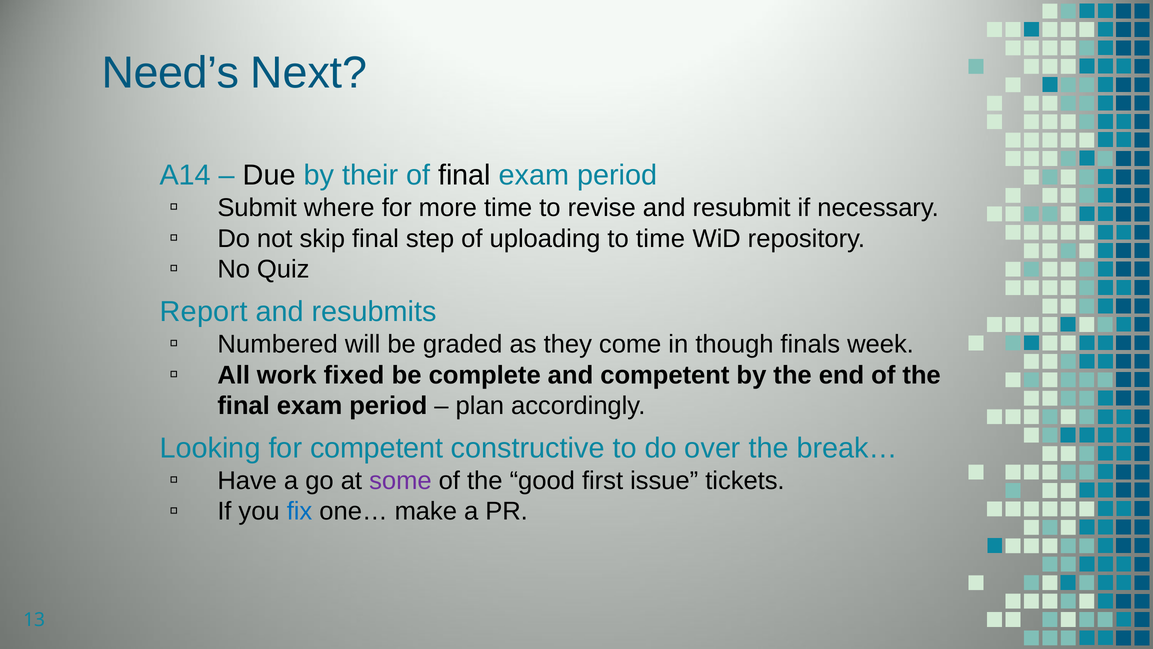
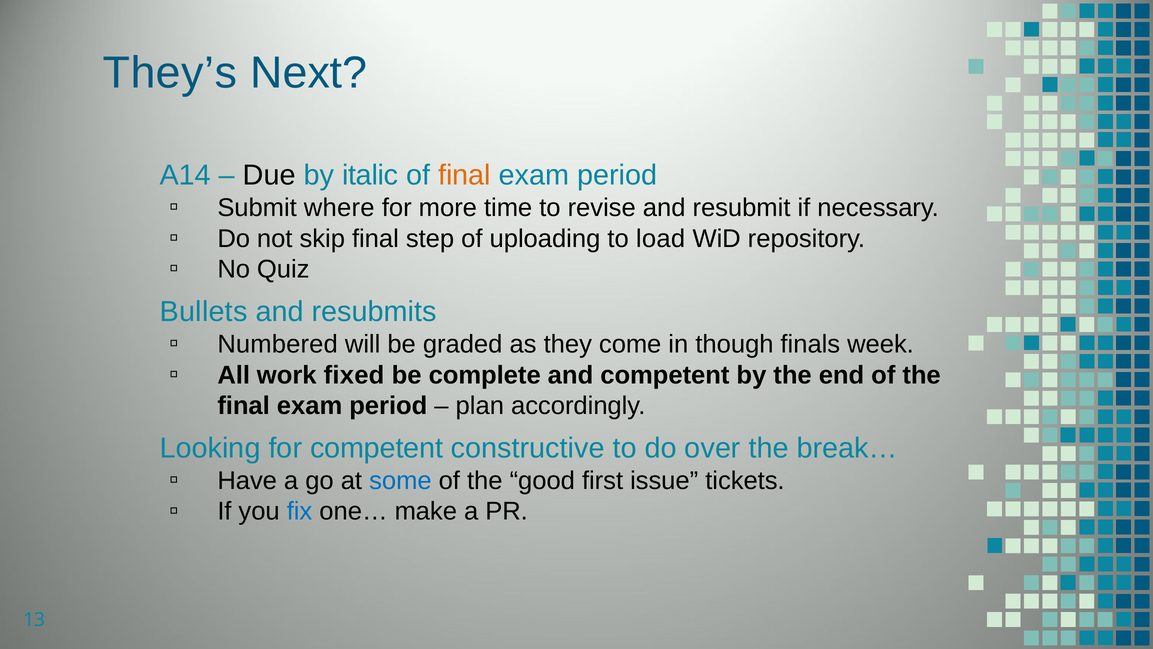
Need’s: Need’s -> They’s
their: their -> italic
final at (464, 175) colour: black -> orange
to time: time -> load
Report: Report -> Bullets
some colour: purple -> blue
